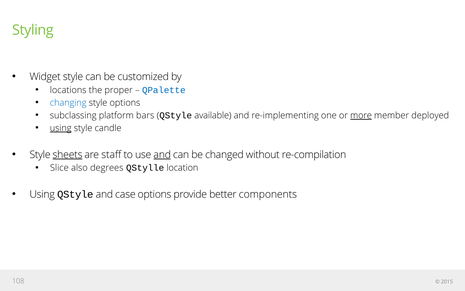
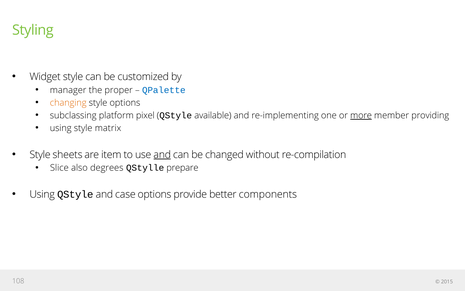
locations: locations -> manager
changing colour: blue -> orange
bars: bars -> pixel
deployed: deployed -> providing
using at (61, 128) underline: present -> none
candle: candle -> matrix
sheets underline: present -> none
staff: staff -> item
location: location -> prepare
